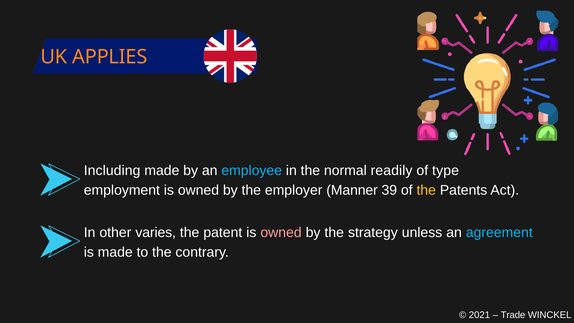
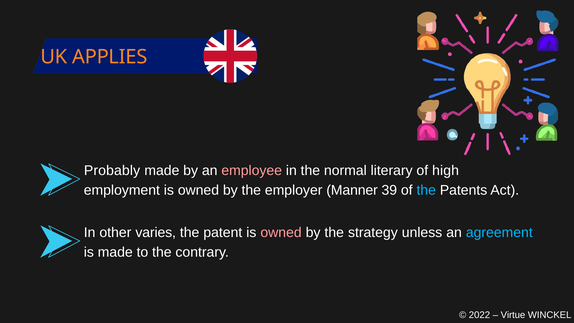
Including: Including -> Probably
employee colour: light blue -> pink
readily: readily -> literary
type: type -> high
the at (426, 190) colour: yellow -> light blue
2021: 2021 -> 2022
Trade: Trade -> Virtue
